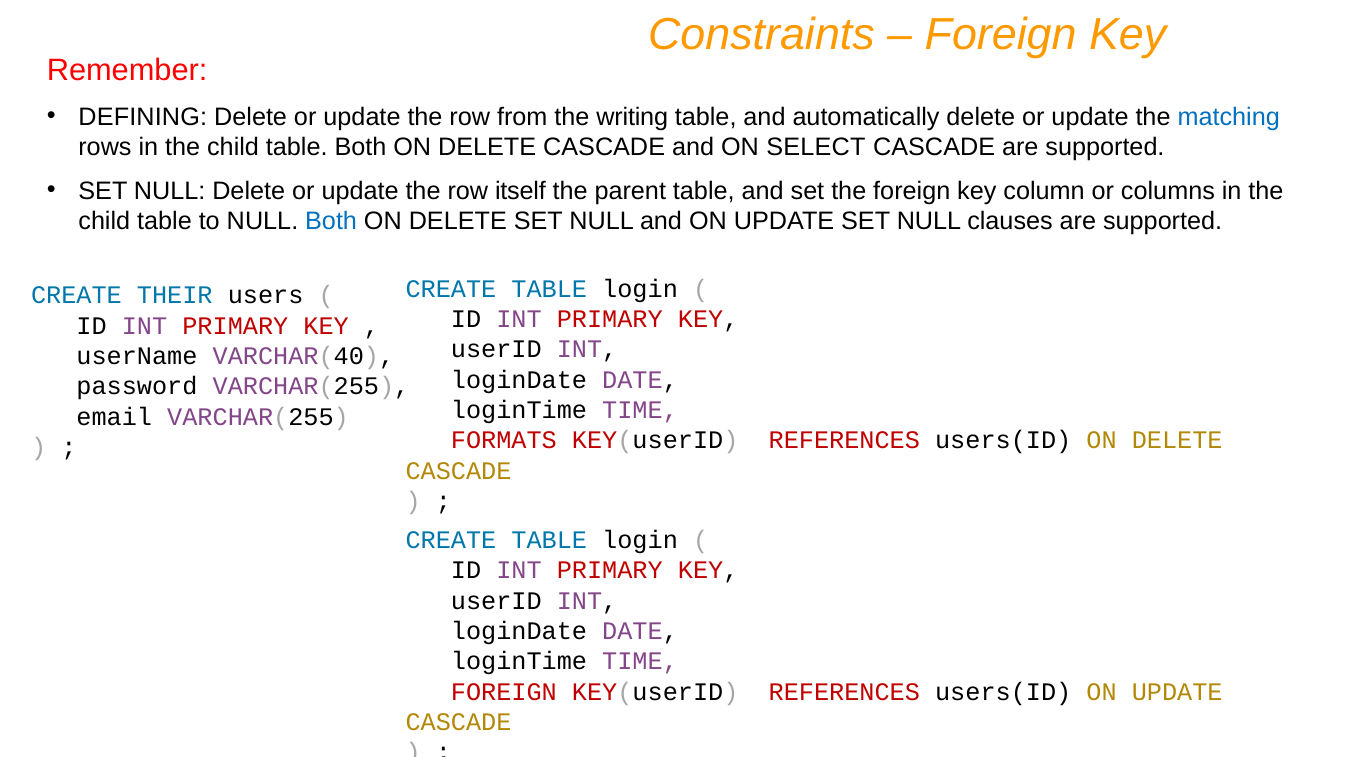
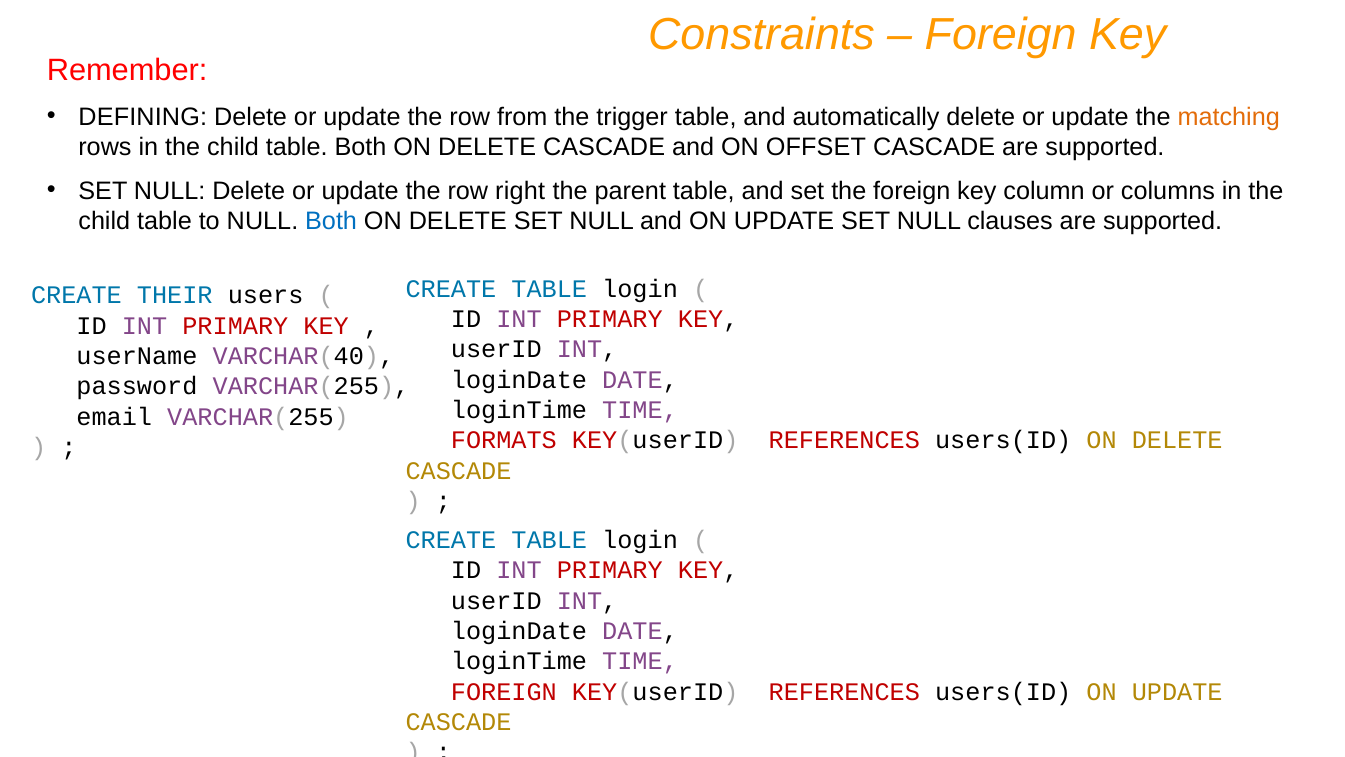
writing: writing -> trigger
matching colour: blue -> orange
SELECT: SELECT -> OFFSET
itself: itself -> right
